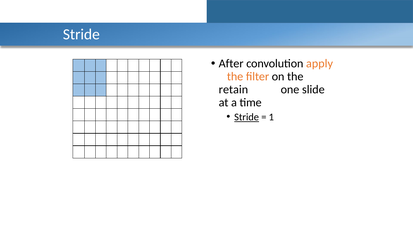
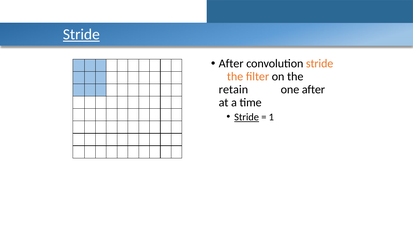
Stride at (81, 35) underline: none -> present
convolution apply: apply -> stride
one slide: slide -> after
